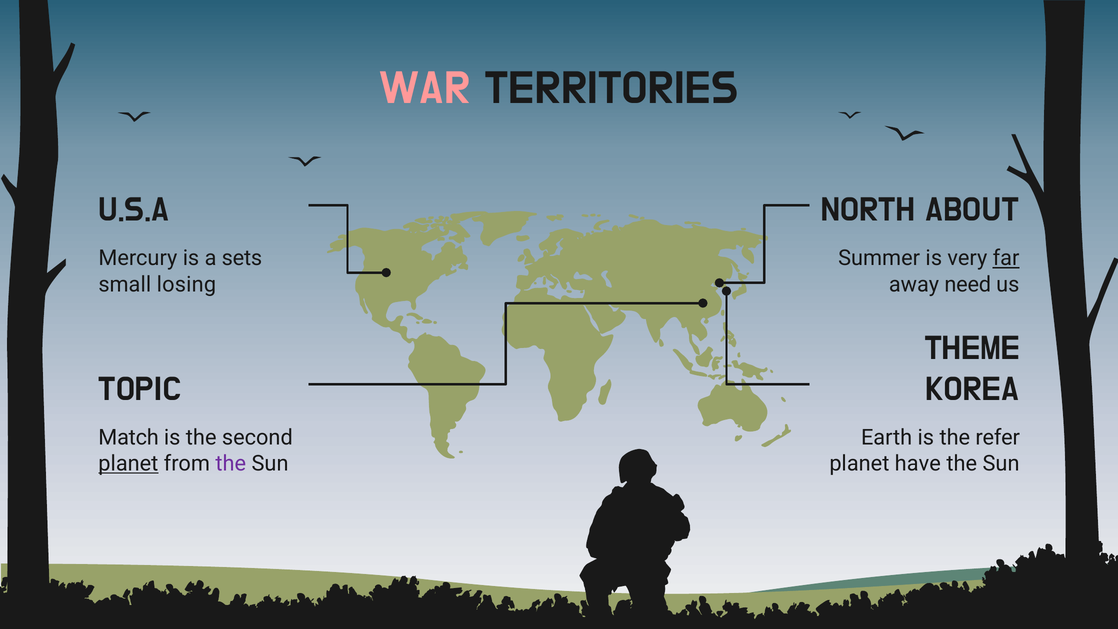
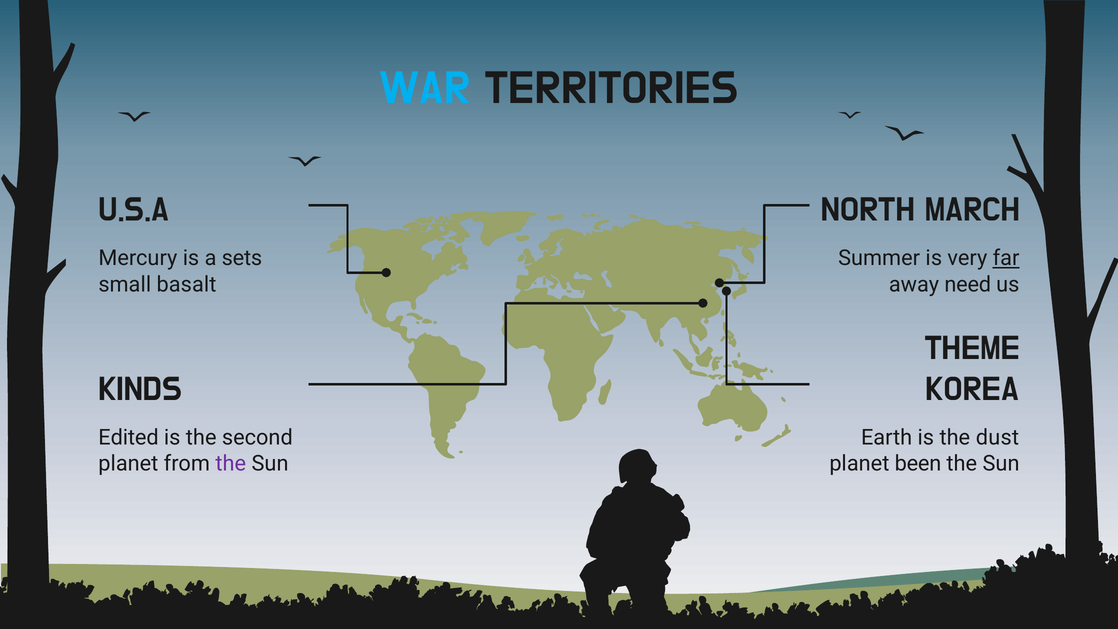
WAR colour: pink -> light blue
ABOUT: ABOUT -> MARCH
losing: losing -> basalt
TOPIC: TOPIC -> KINDS
Match: Match -> Edited
refer: refer -> dust
planet at (128, 463) underline: present -> none
have: have -> been
